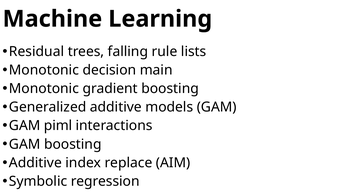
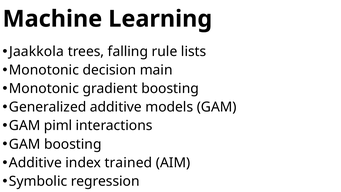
Residual: Residual -> Jaakkola
replace: replace -> trained
